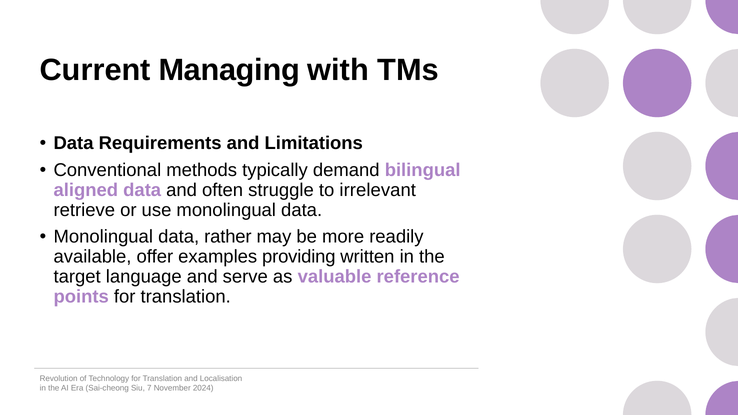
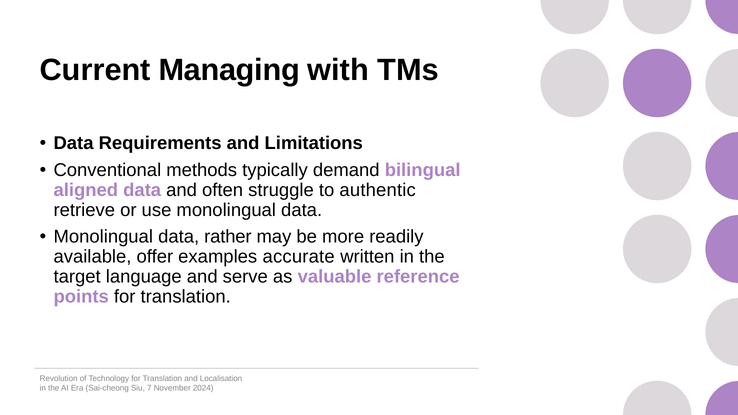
irrelevant: irrelevant -> authentic
providing: providing -> accurate
